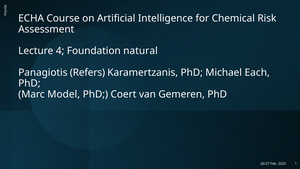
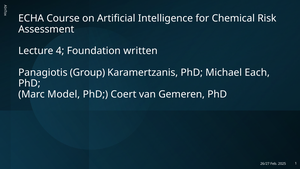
natural: natural -> written
Refers: Refers -> Group
